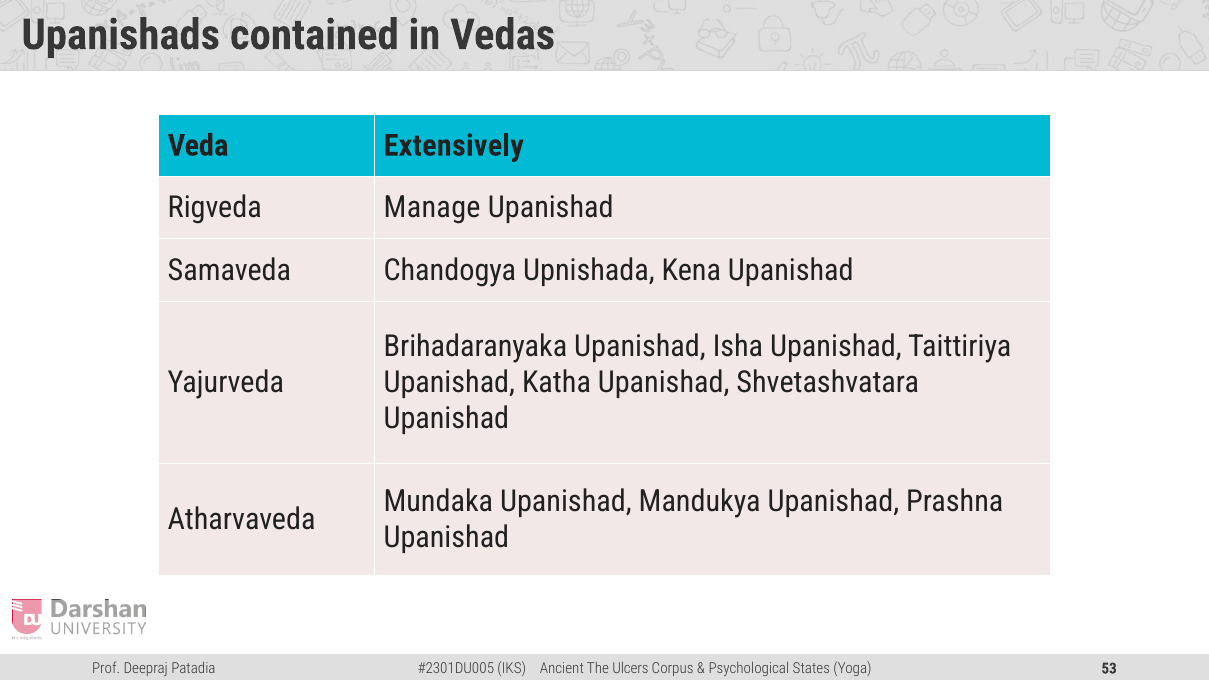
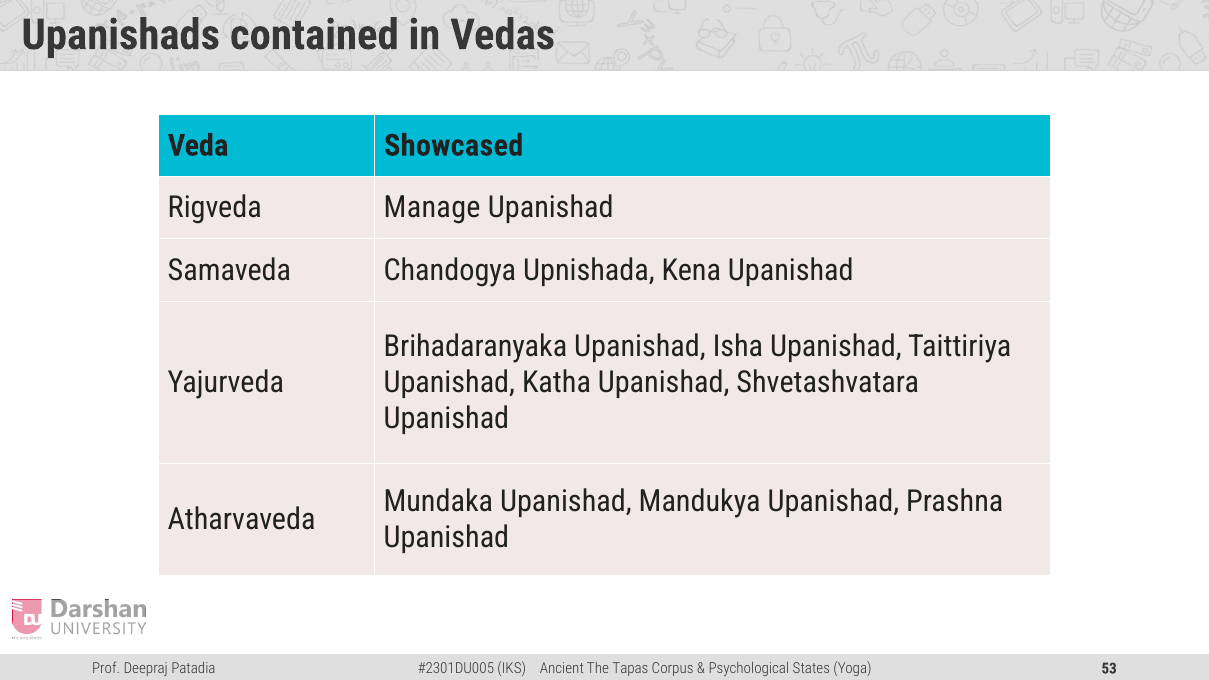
Extensively: Extensively -> Showcased
Ulcers: Ulcers -> Tapas
